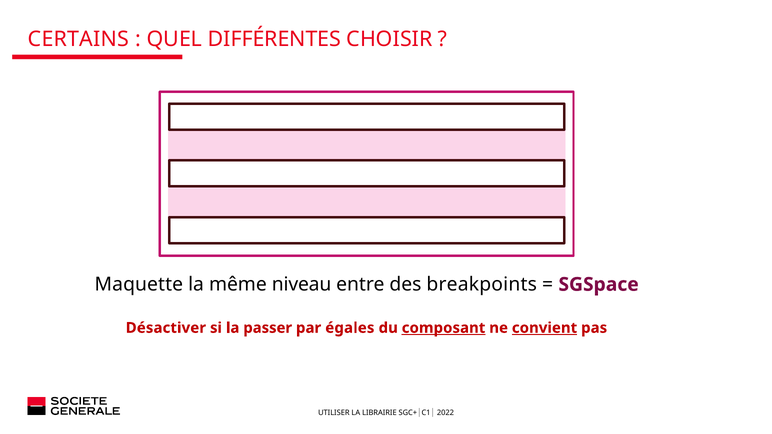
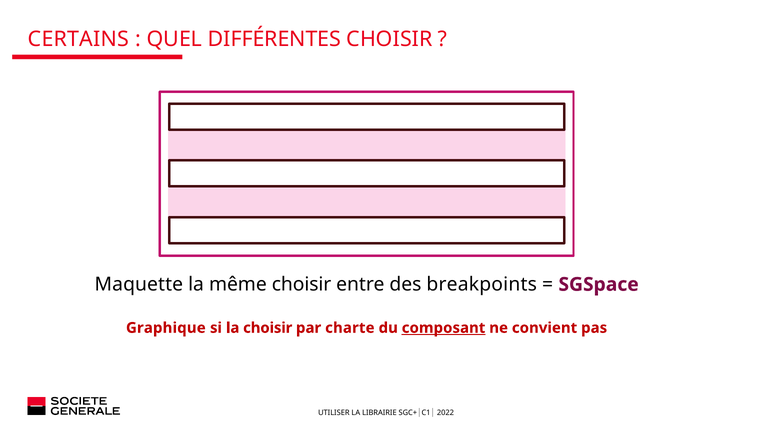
même niveau: niveau -> choisir
Désactiver: Désactiver -> Graphique
la passer: passer -> choisir
égales: égales -> charte
convient underline: present -> none
